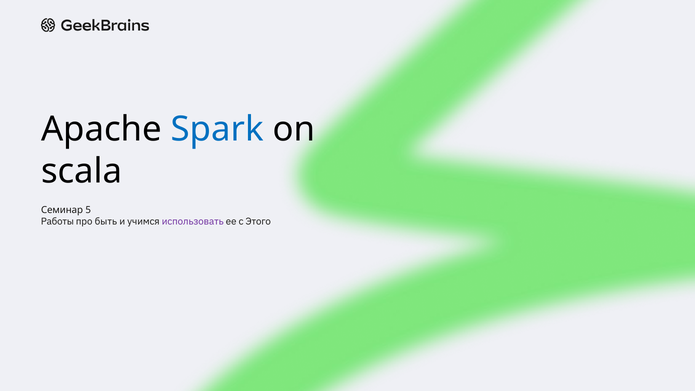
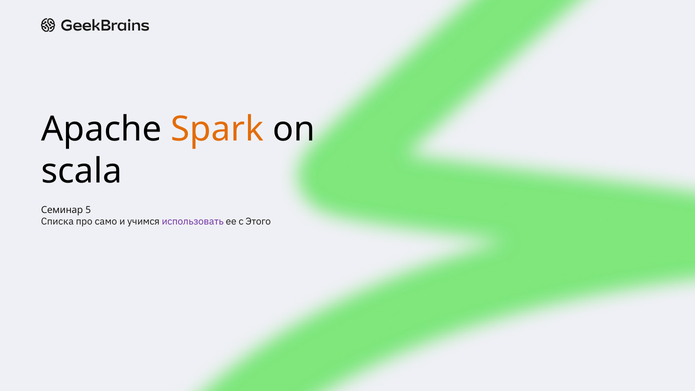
Spark colour: blue -> orange
Работы: Работы -> Списка
быть: быть -> само
